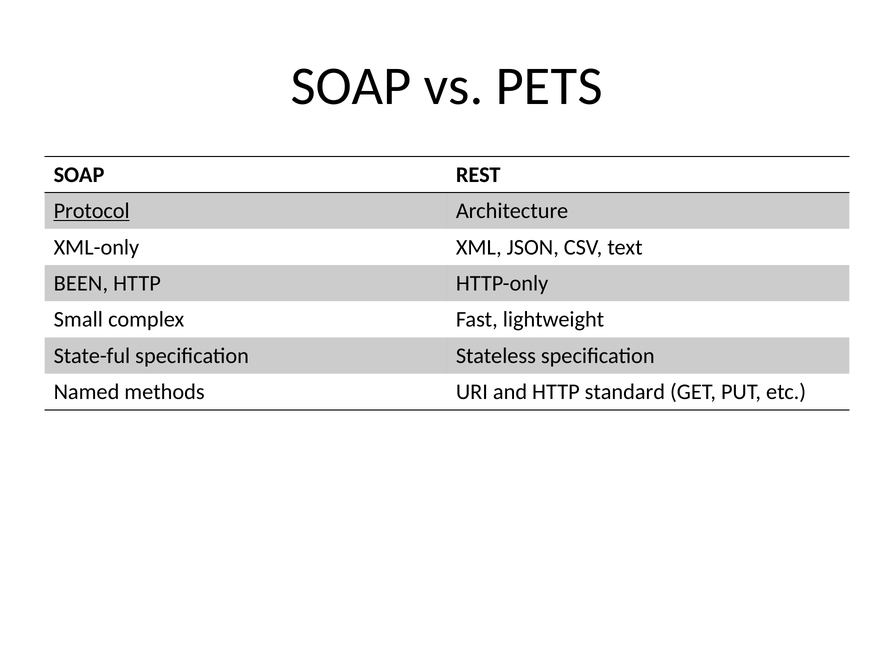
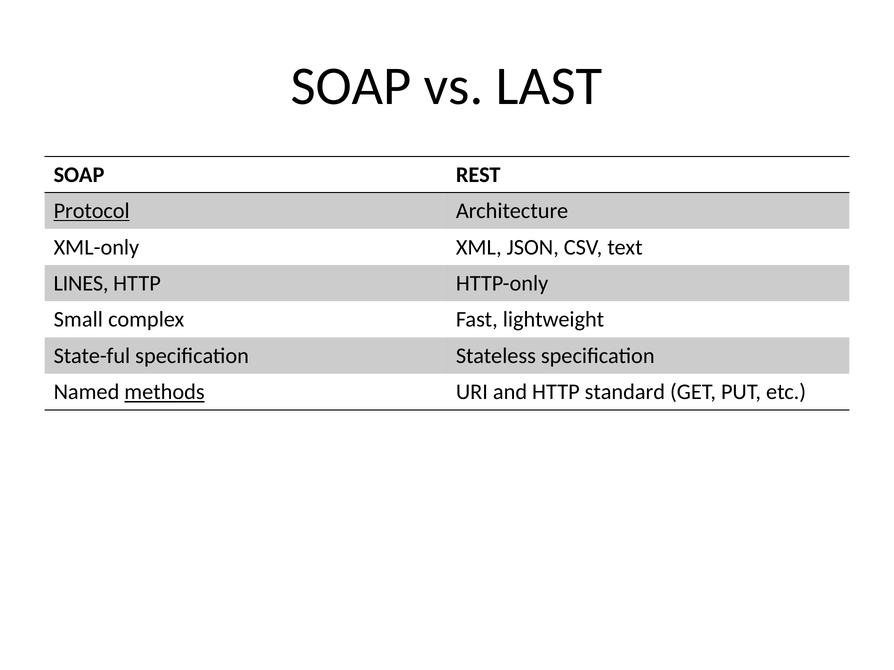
PETS: PETS -> LAST
BEEN: BEEN -> LINES
methods underline: none -> present
